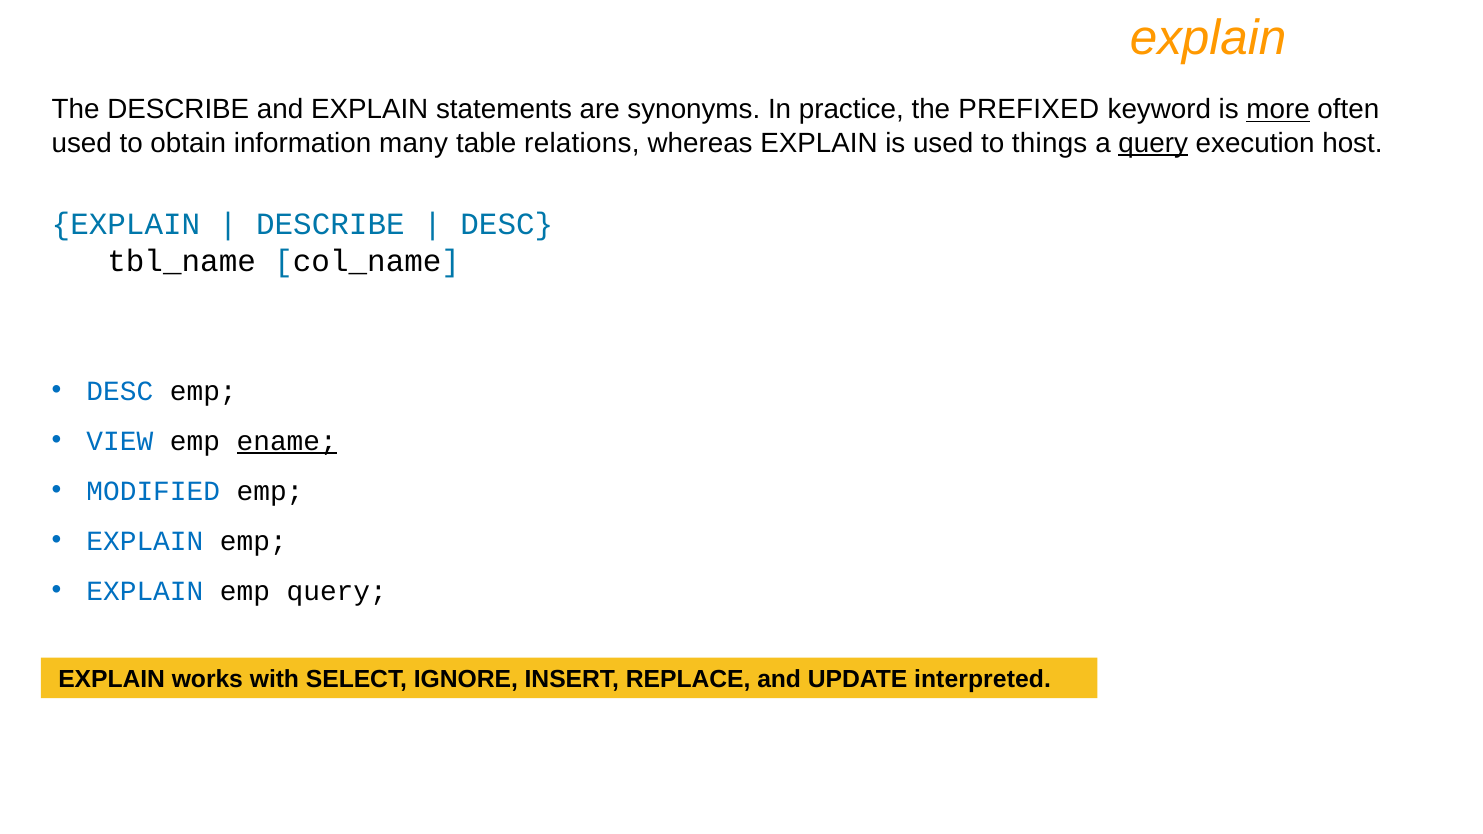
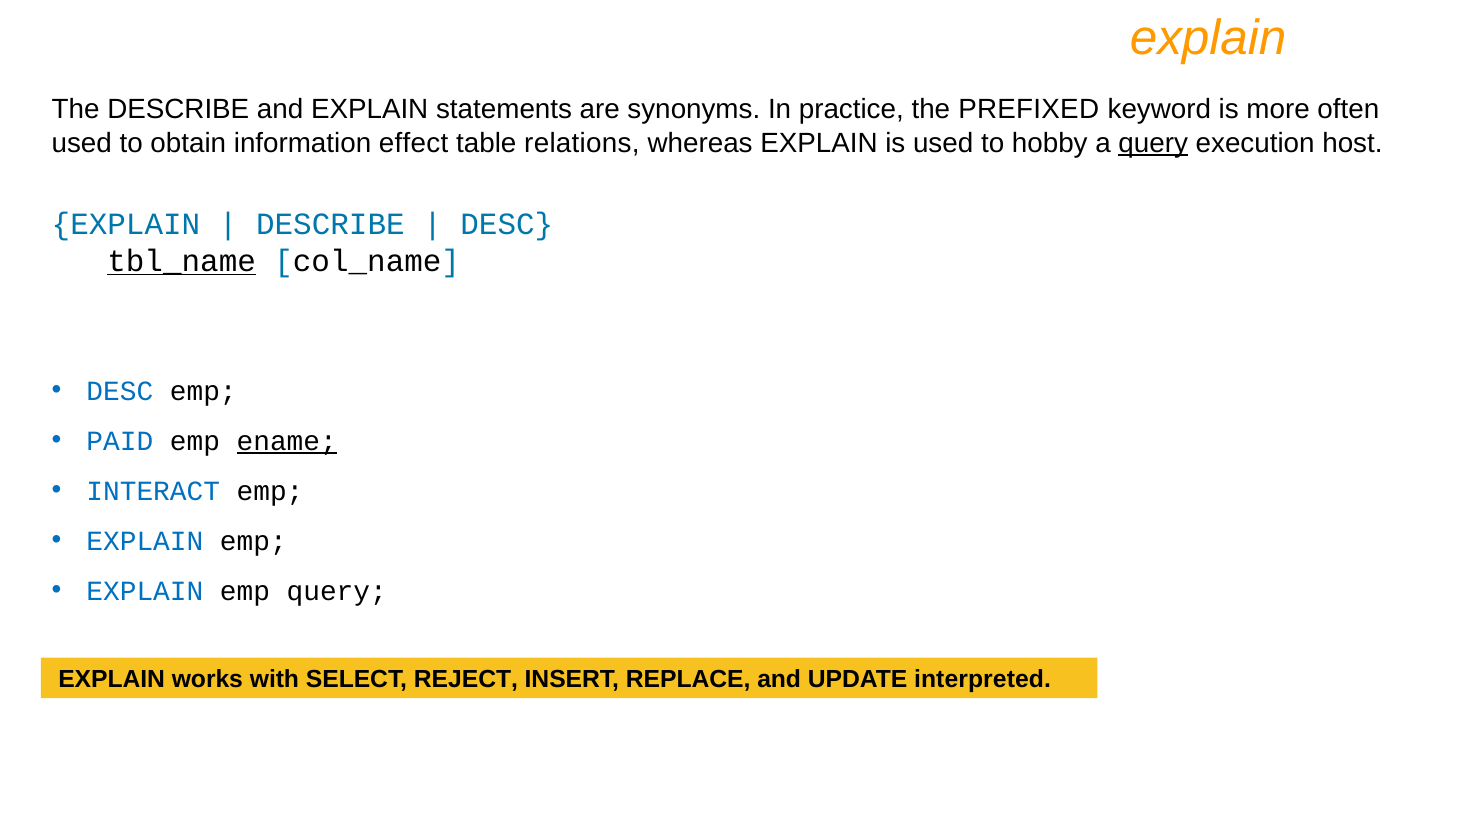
more underline: present -> none
many: many -> effect
things: things -> hobby
tbl_name underline: none -> present
VIEW: VIEW -> PAID
MODIFIED: MODIFIED -> INTERACT
IGNORE: IGNORE -> REJECT
